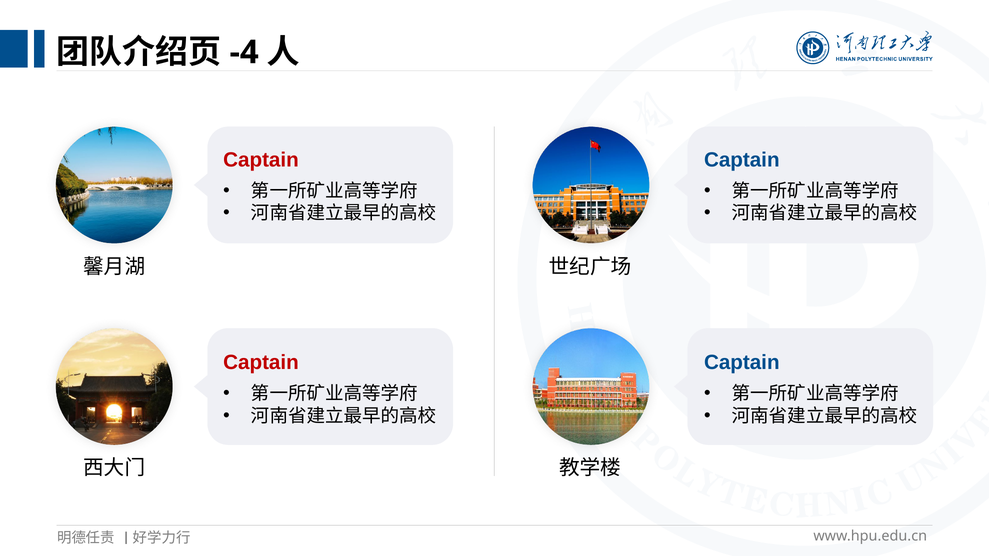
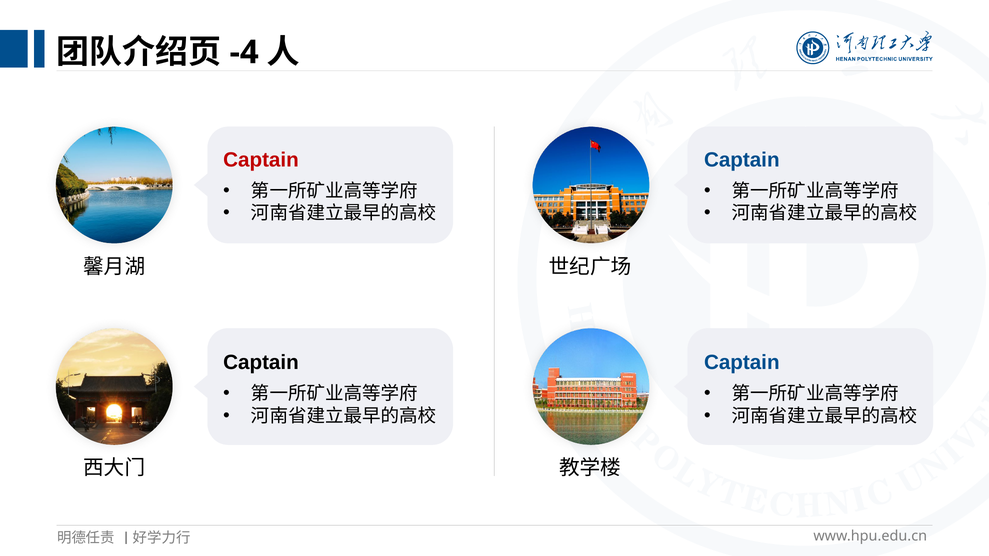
Captain at (261, 363) colour: red -> black
